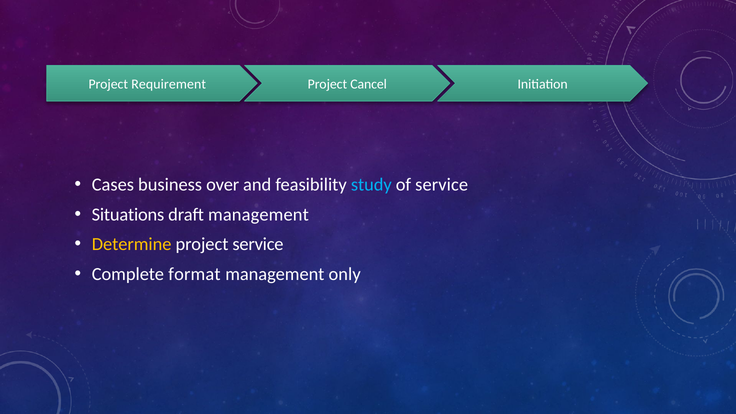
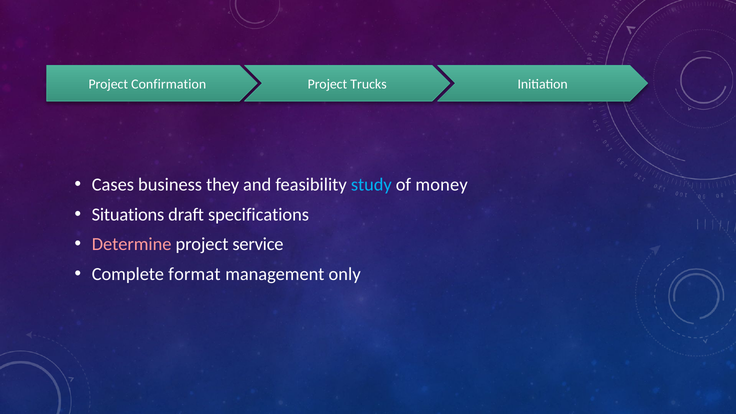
Requirement: Requirement -> Confirmation
Cancel: Cancel -> Trucks
over: over -> they
of service: service -> money
draft management: management -> specifications
Determine colour: yellow -> pink
